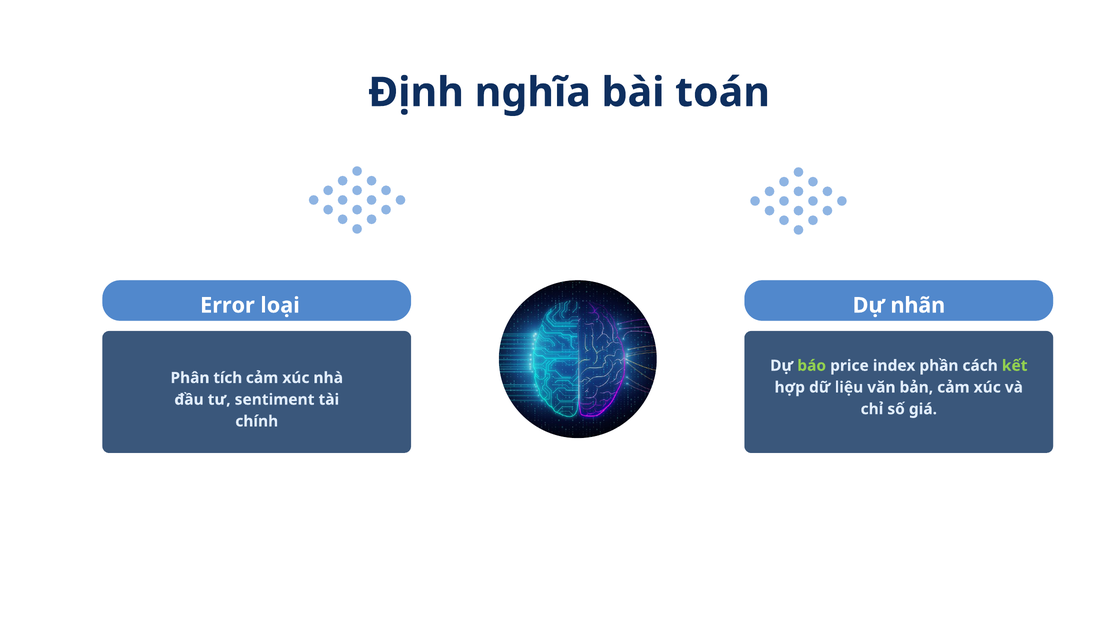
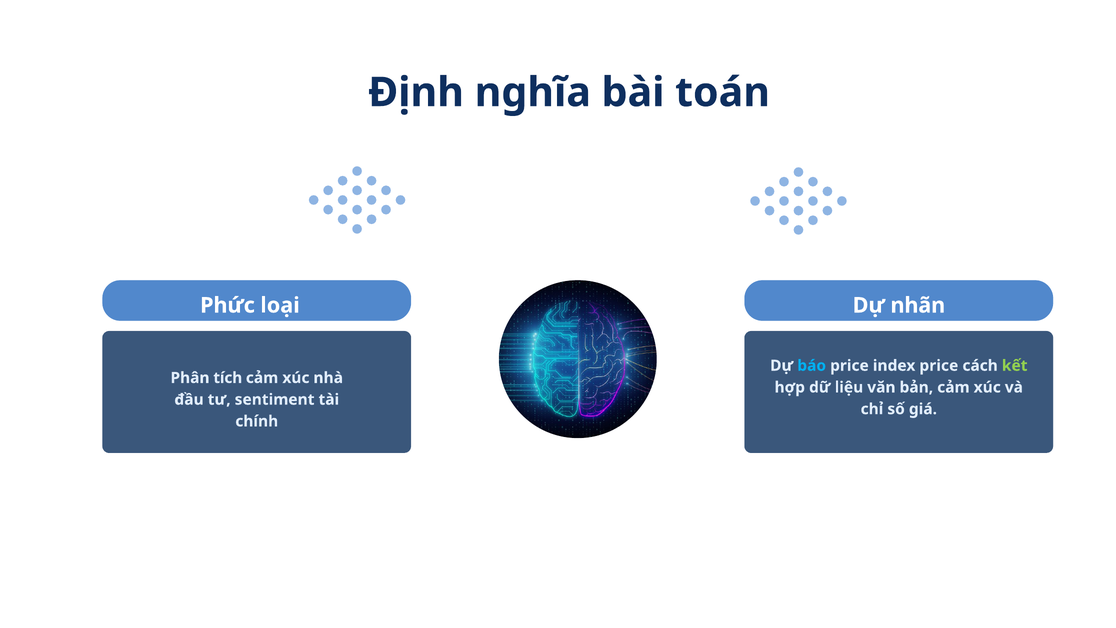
Error: Error -> Phức
báo colour: light green -> light blue
index phần: phần -> price
